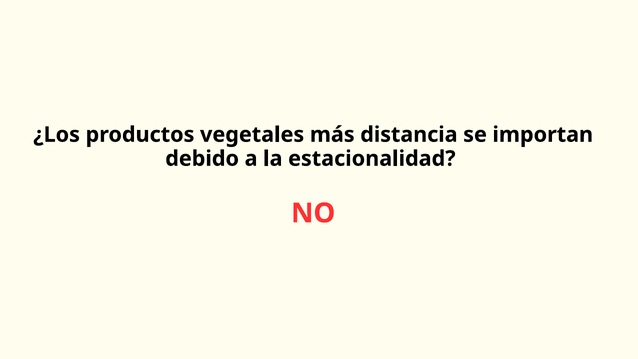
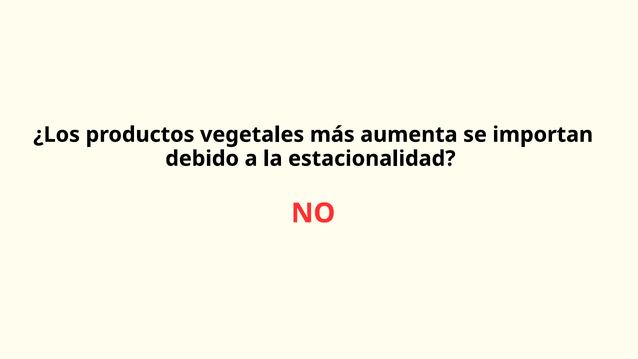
distancia: distancia -> aumenta
